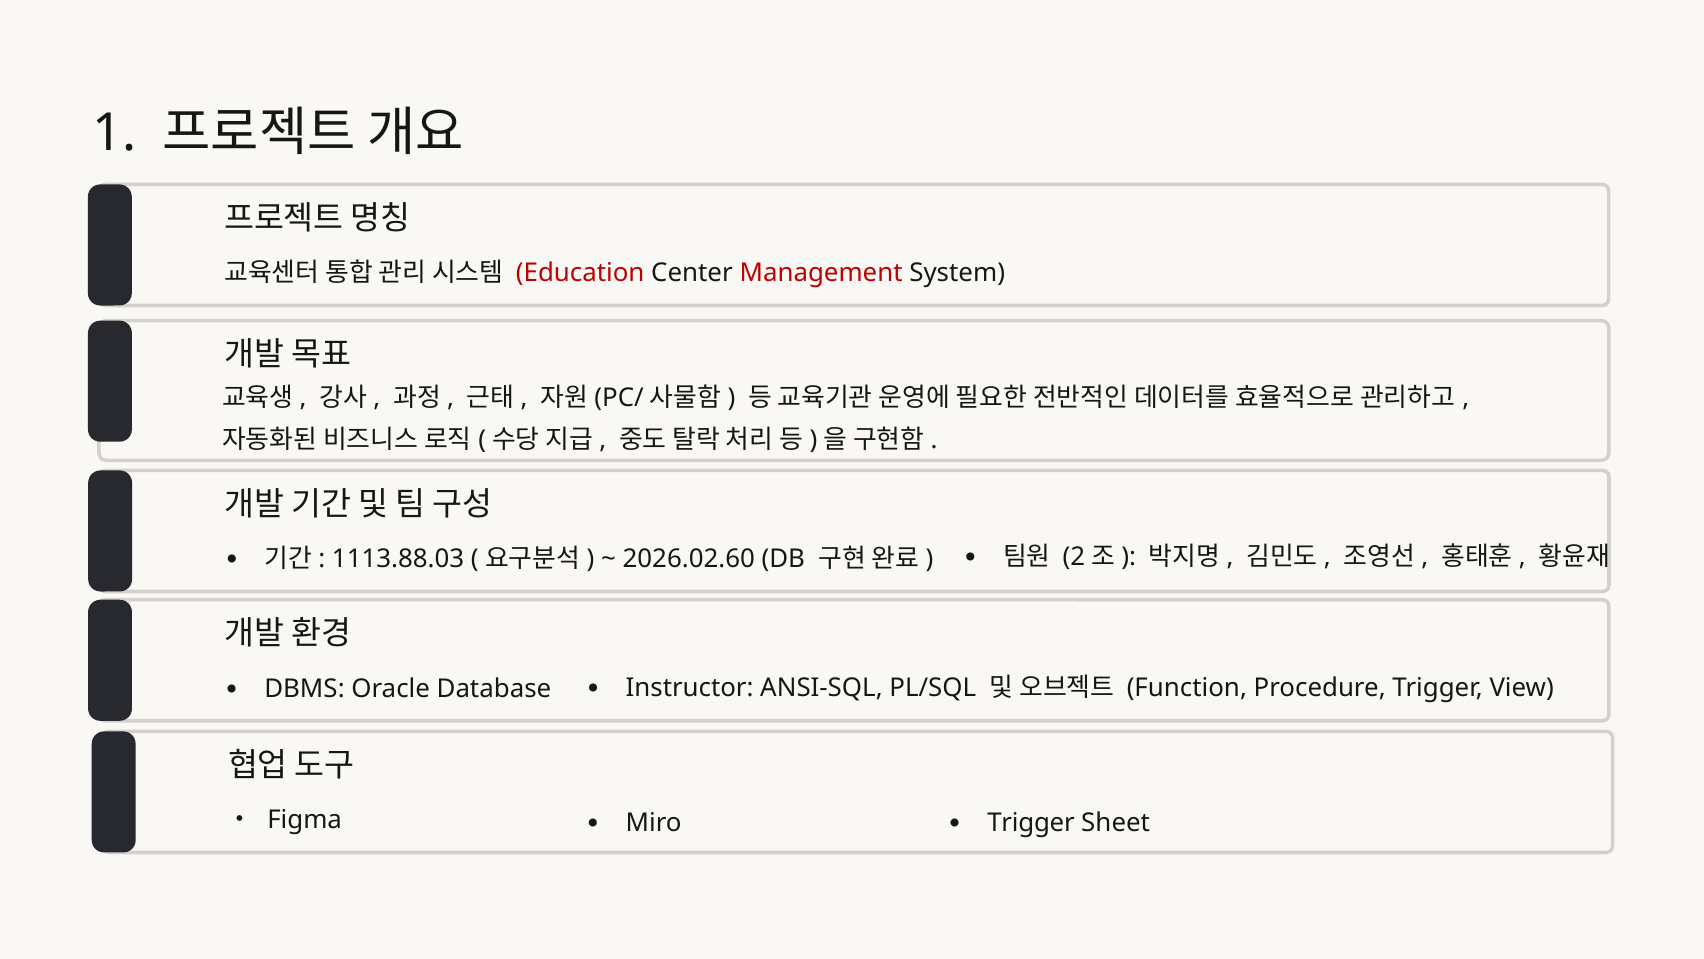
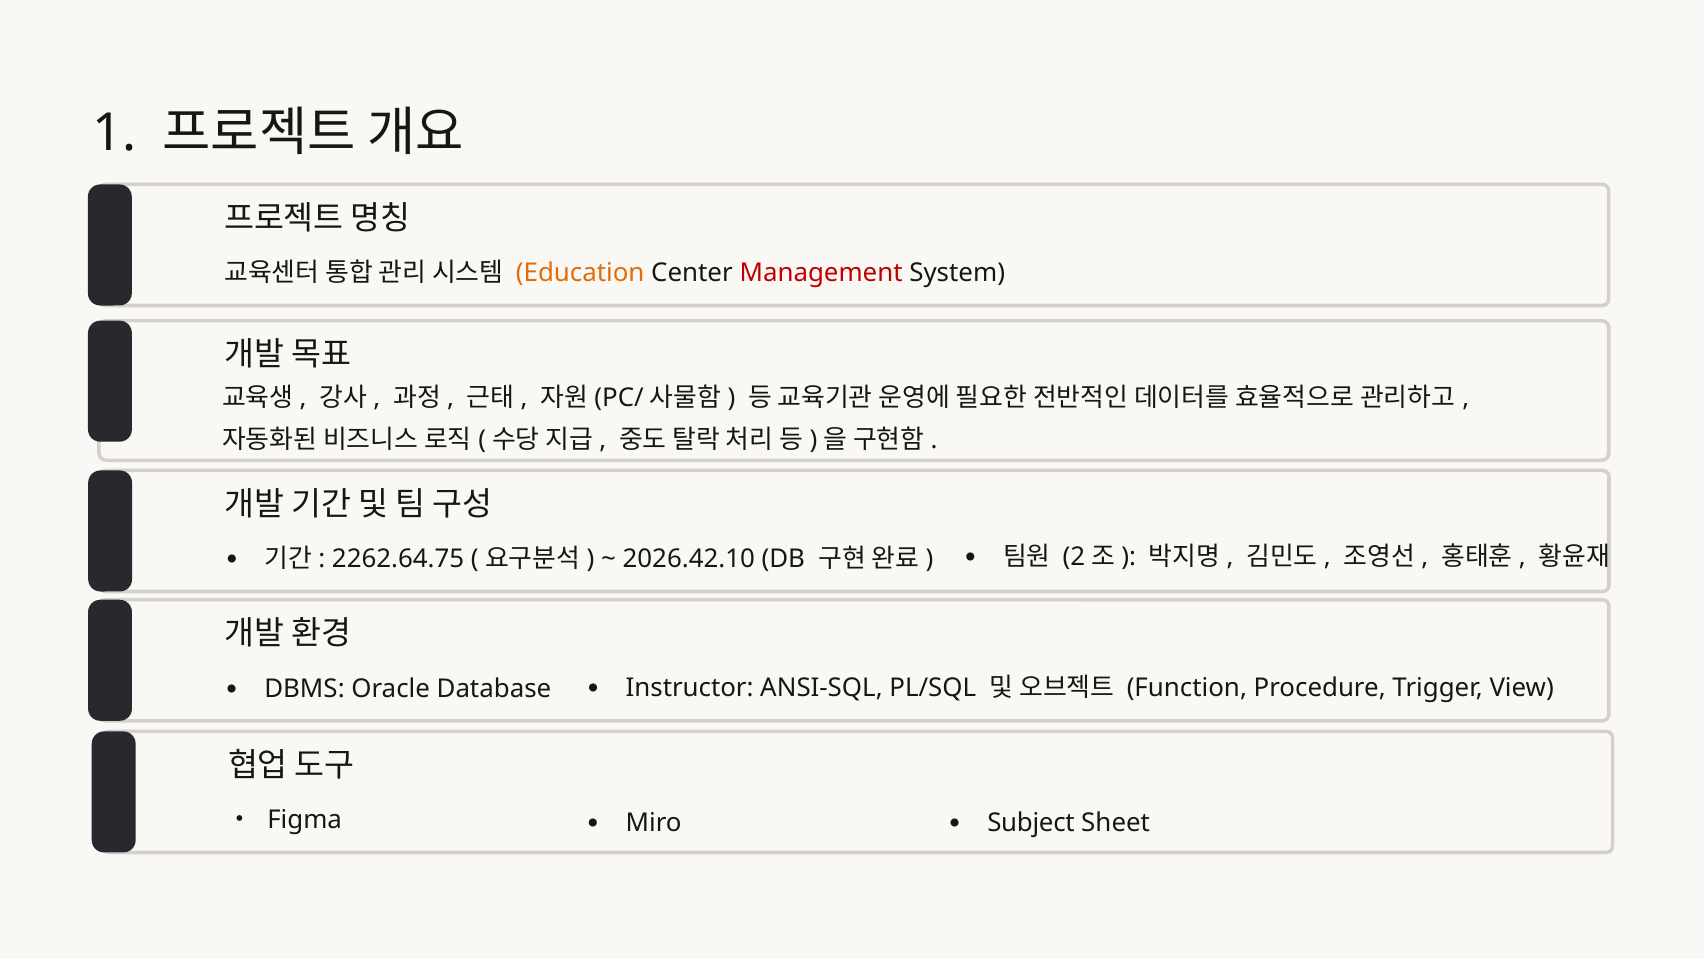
Education colour: red -> orange
1113.88.03: 1113.88.03 -> 2262.64.75
2026.02.60: 2026.02.60 -> 2026.42.10
Trigger at (1031, 823): Trigger -> Subject
